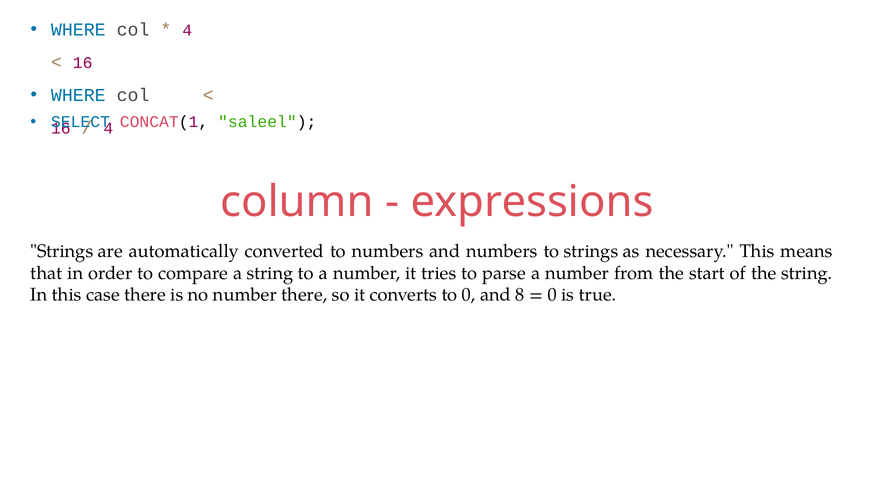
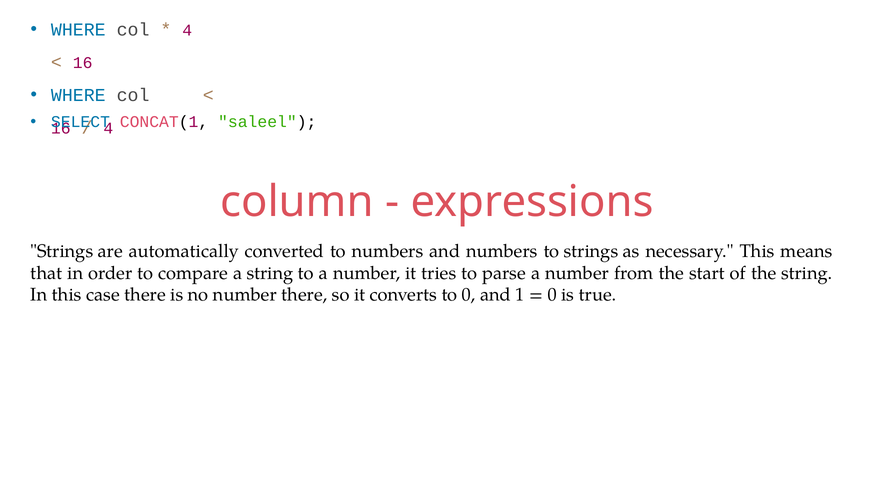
8: 8 -> 1
